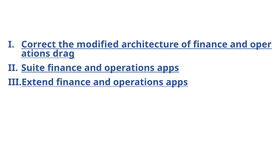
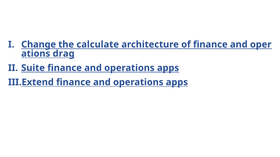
Correct: Correct -> Change
modified: modified -> calculate
